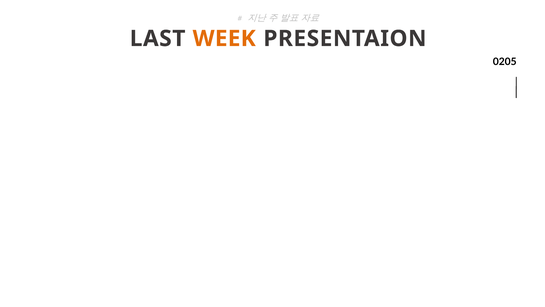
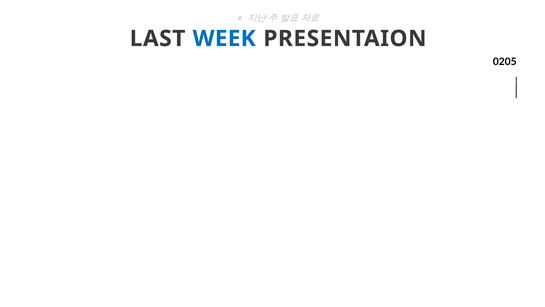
WEEK colour: orange -> blue
